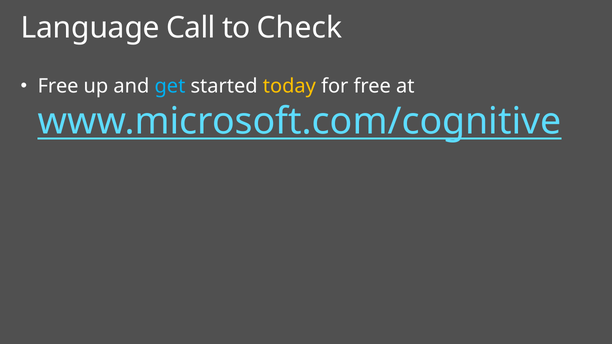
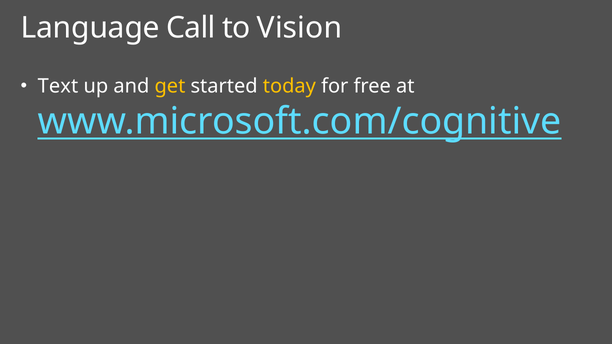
Check: Check -> Vision
Free at (58, 86): Free -> Text
get colour: light blue -> yellow
